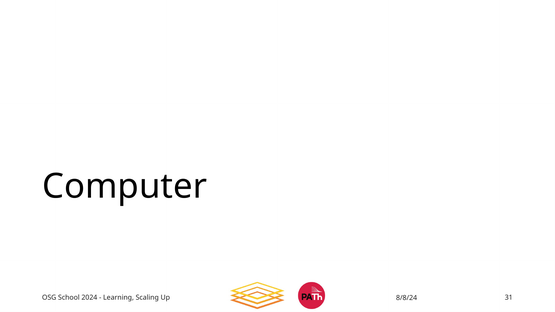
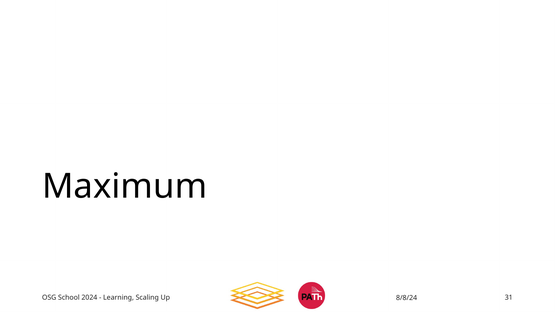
Computer: Computer -> Maximum
